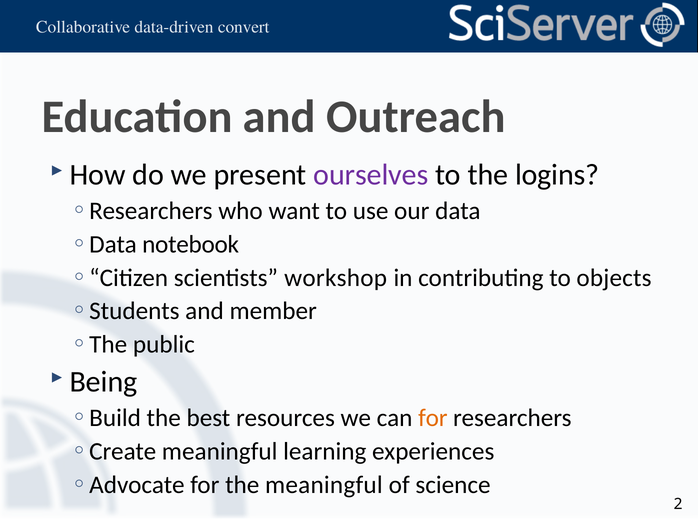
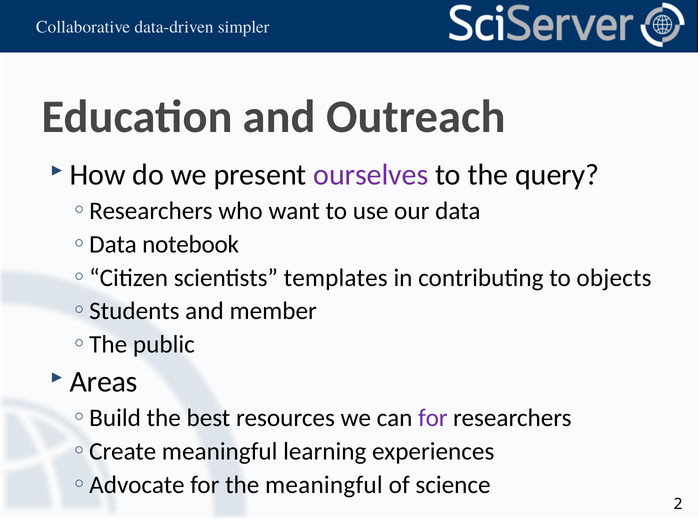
convert: convert -> simpler
logins: logins -> query
workshop: workshop -> templates
Being: Being -> Areas
for at (433, 418) colour: orange -> purple
